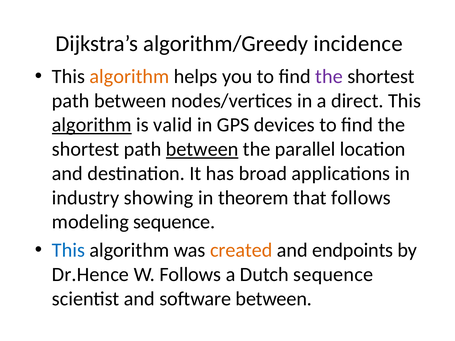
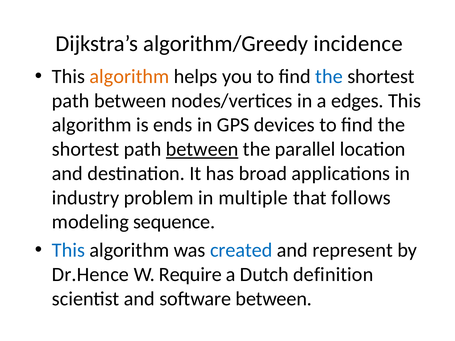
the at (329, 76) colour: purple -> blue
direct: direct -> edges
algorithm at (92, 125) underline: present -> none
valid: valid -> ends
showing: showing -> problem
theorem: theorem -> multiple
created colour: orange -> blue
endpoints: endpoints -> represent
W Follows: Follows -> Require
Dutch sequence: sequence -> definition
